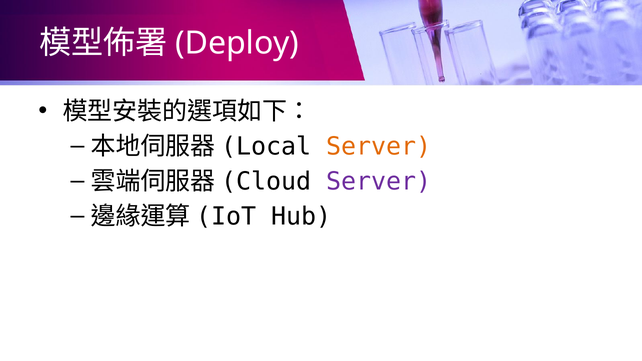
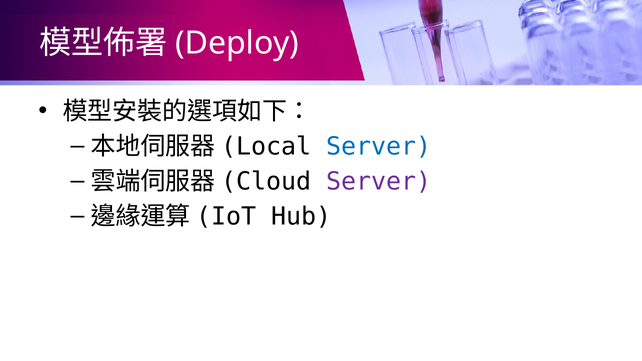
Server at (379, 147) colour: orange -> blue
